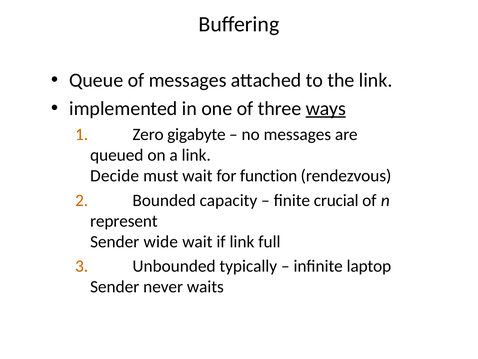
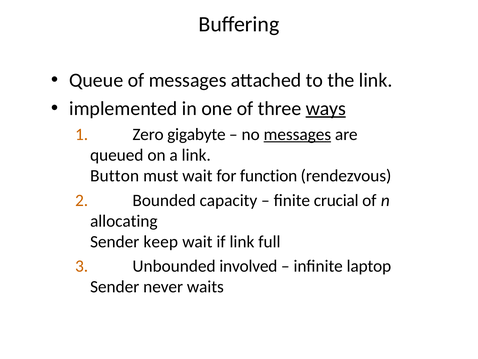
messages at (297, 134) underline: none -> present
Decide: Decide -> Button
represent: represent -> allocating
wide: wide -> keep
typically: typically -> involved
